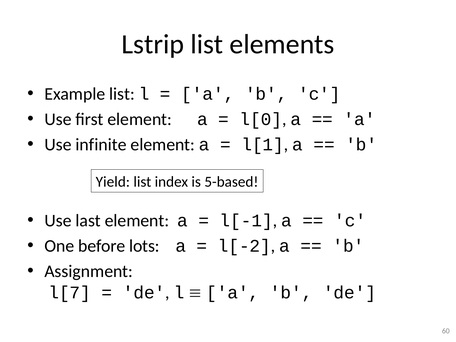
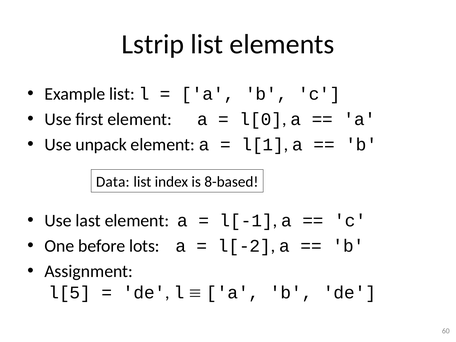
infinite: infinite -> unpack
Yield: Yield -> Data
5-based: 5-based -> 8-based
l[7: l[7 -> l[5
